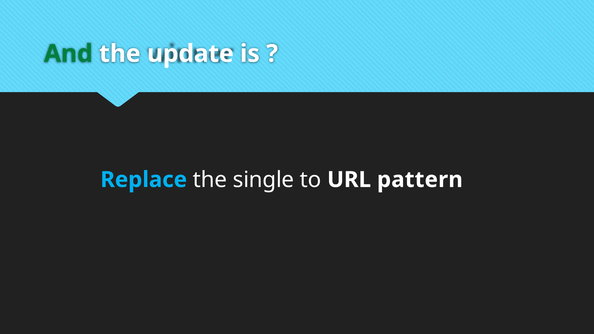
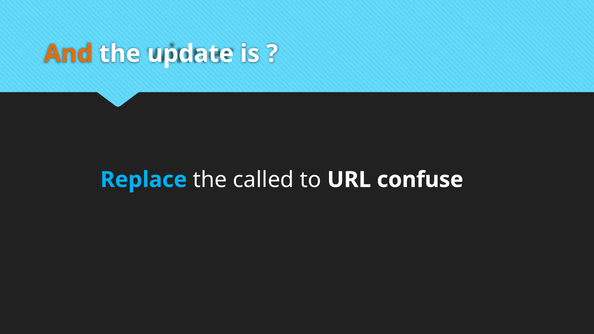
And colour: green -> orange
single: single -> called
pattern: pattern -> confuse
